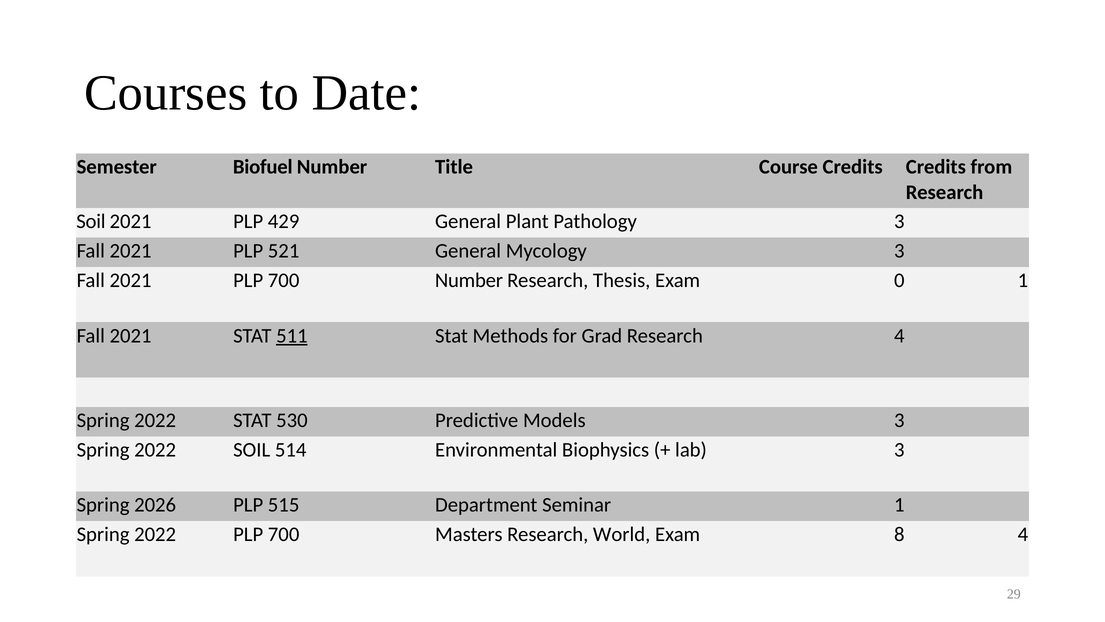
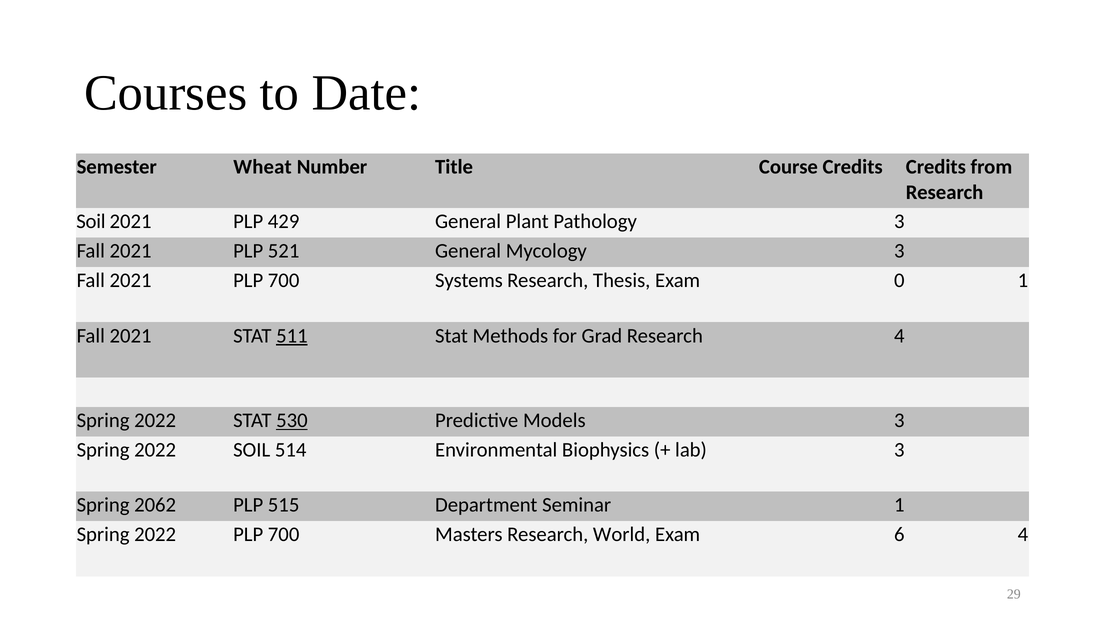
Biofuel: Biofuel -> Wheat
700 Number: Number -> Systems
530 underline: none -> present
2026: 2026 -> 2062
8: 8 -> 6
